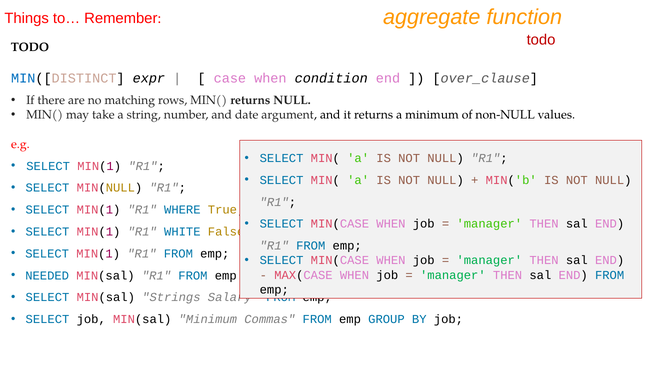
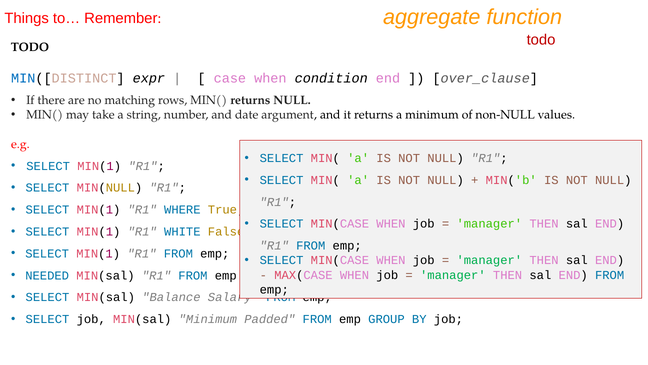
Strings: Strings -> Balance
Commas: Commas -> Padded
